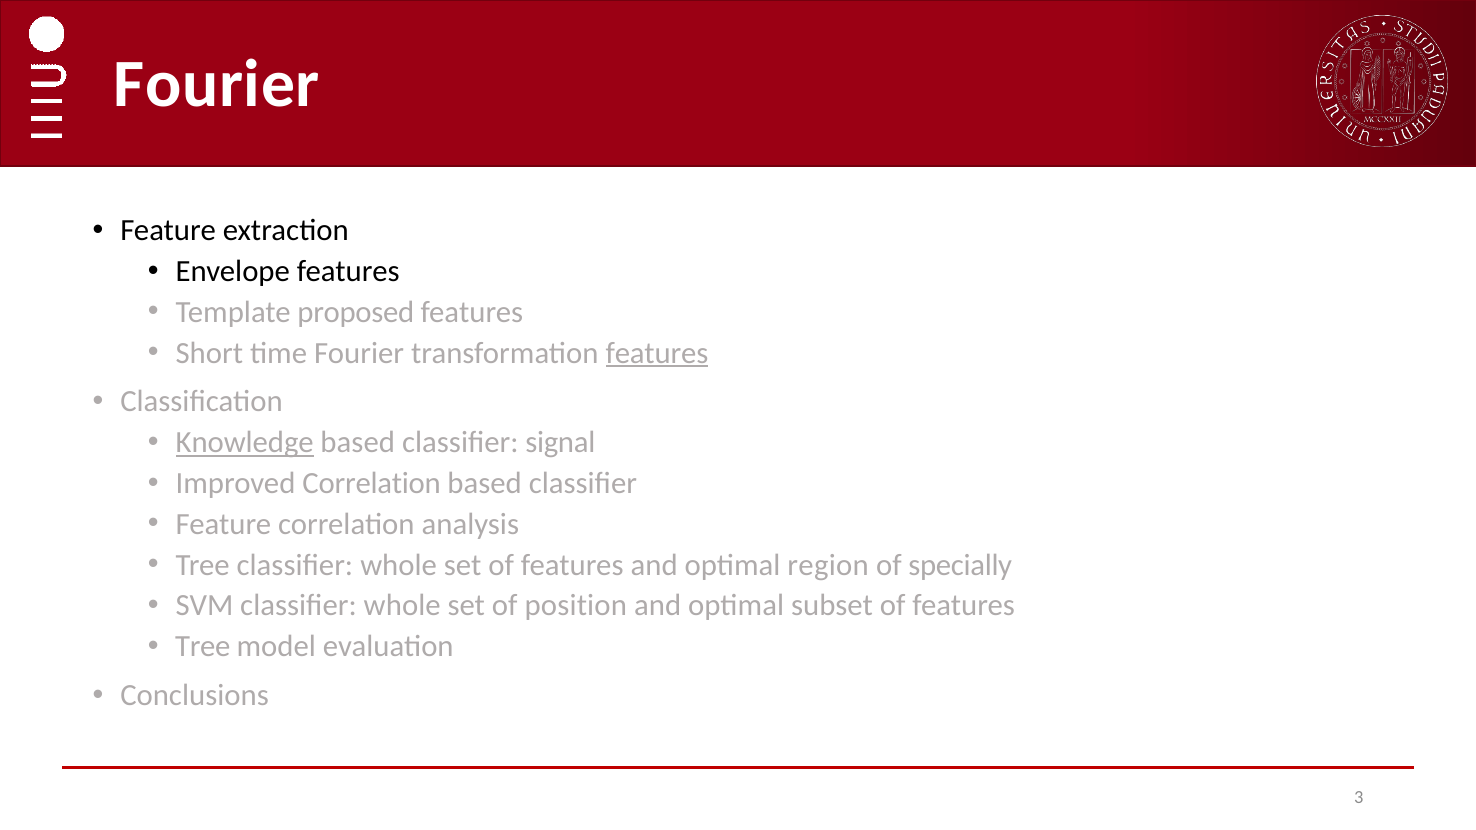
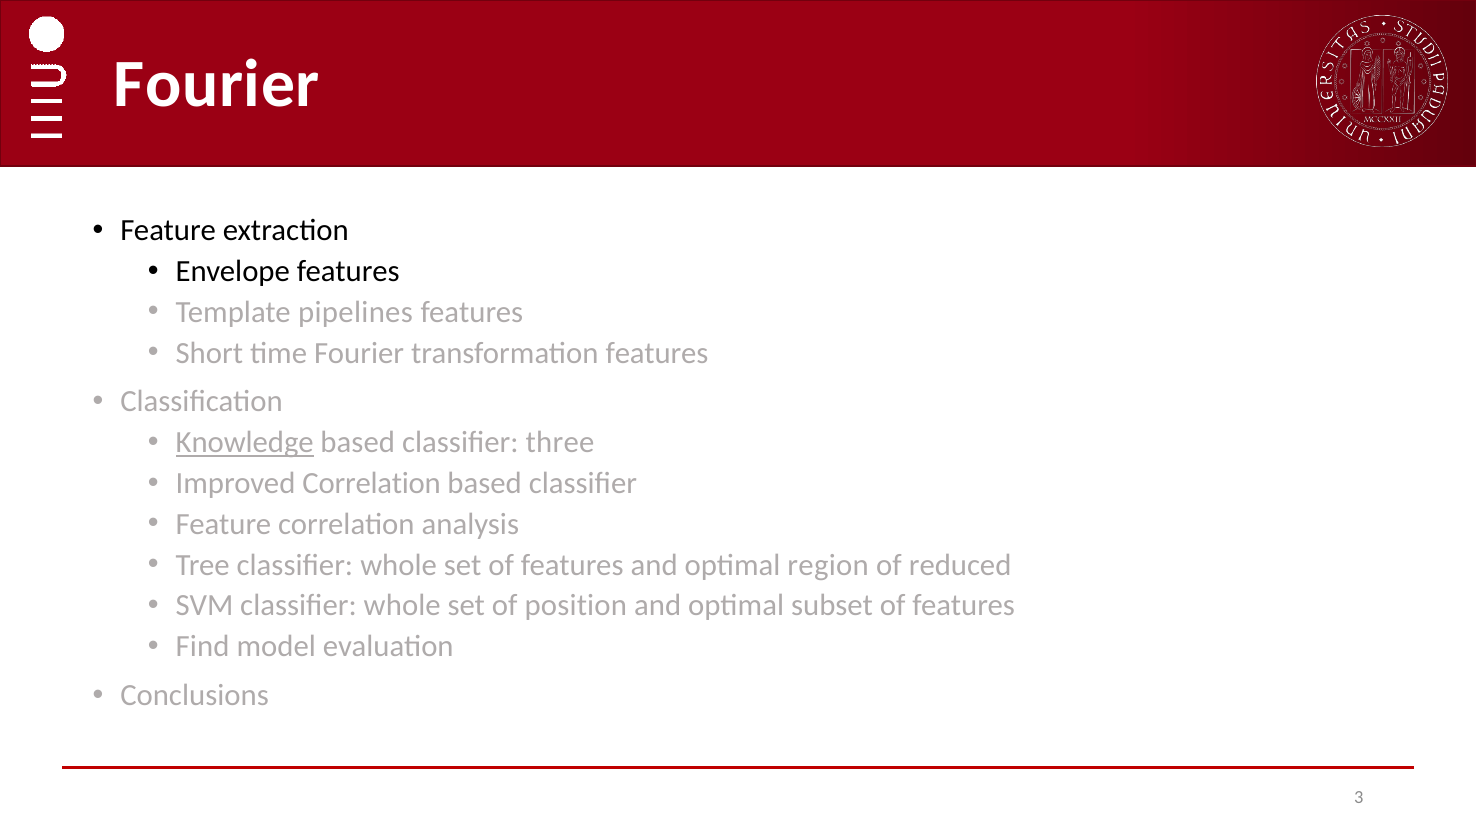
proposed: proposed -> pipelines
features at (657, 353) underline: present -> none
signal: signal -> three
specially: specially -> reduced
Tree at (203, 647): Tree -> Find
